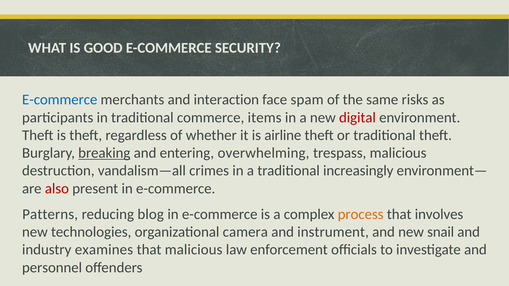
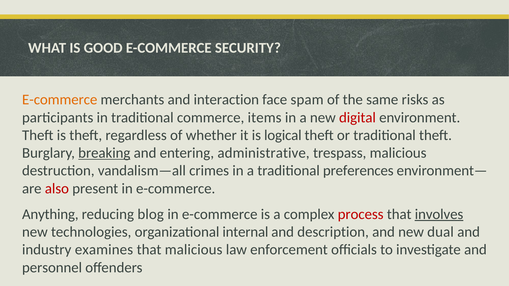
E-commerce at (60, 100) colour: blue -> orange
airline: airline -> logical
overwhelming: overwhelming -> administrative
increasingly: increasingly -> preferences
Patterns: Patterns -> Anything
process colour: orange -> red
involves underline: none -> present
camera: camera -> internal
instrument: instrument -> description
snail: snail -> dual
